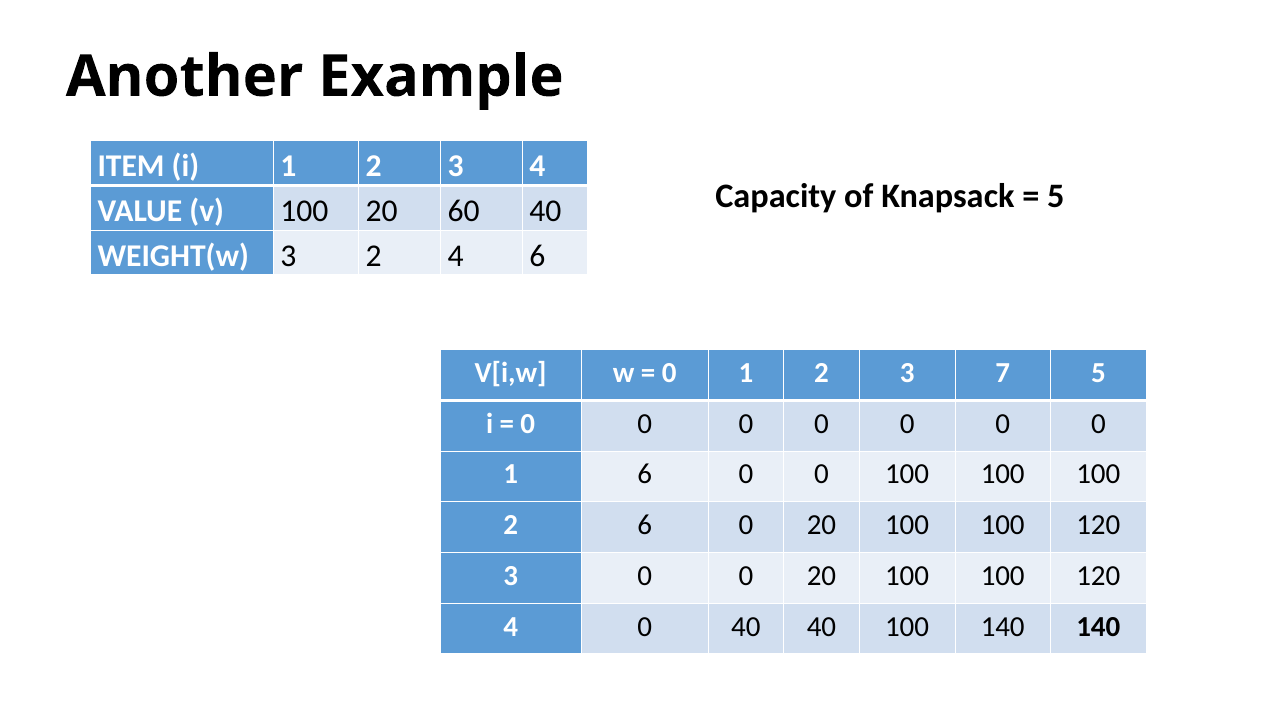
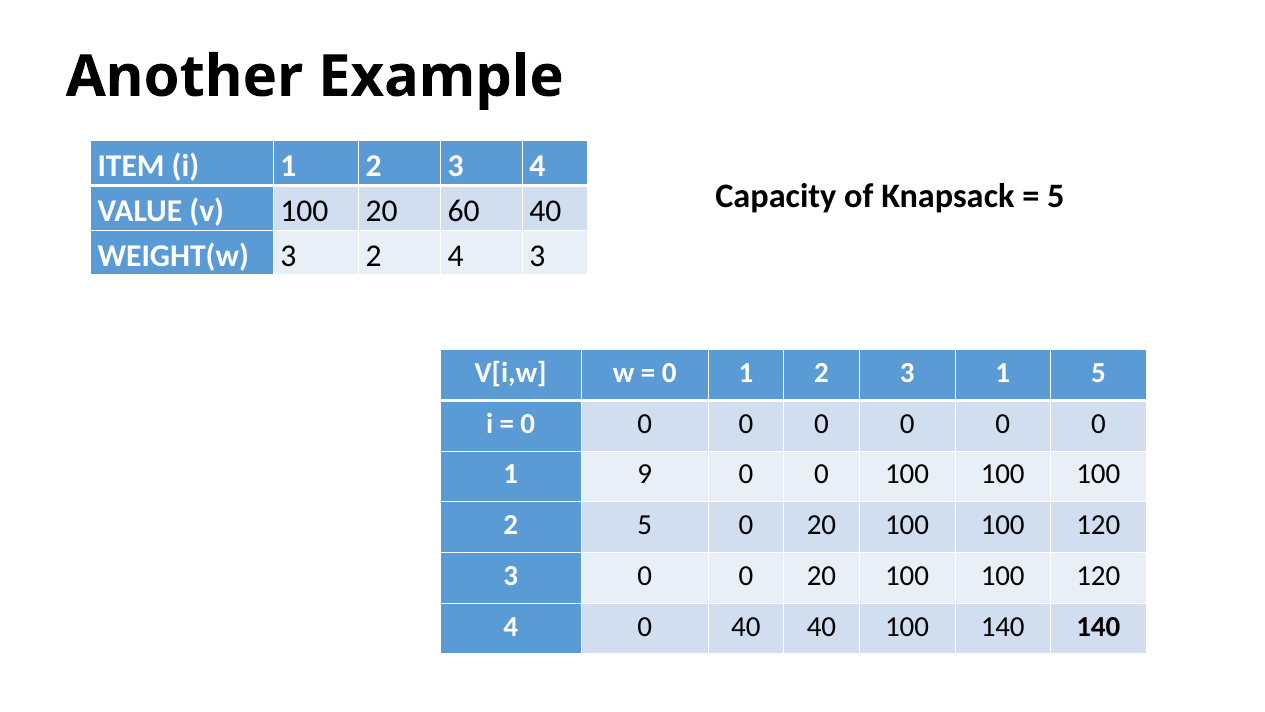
4 6: 6 -> 3
3 7: 7 -> 1
1 6: 6 -> 9
2 6: 6 -> 5
